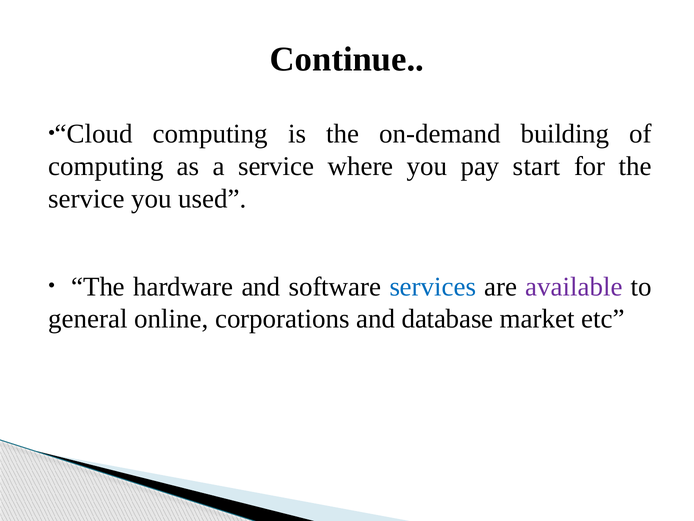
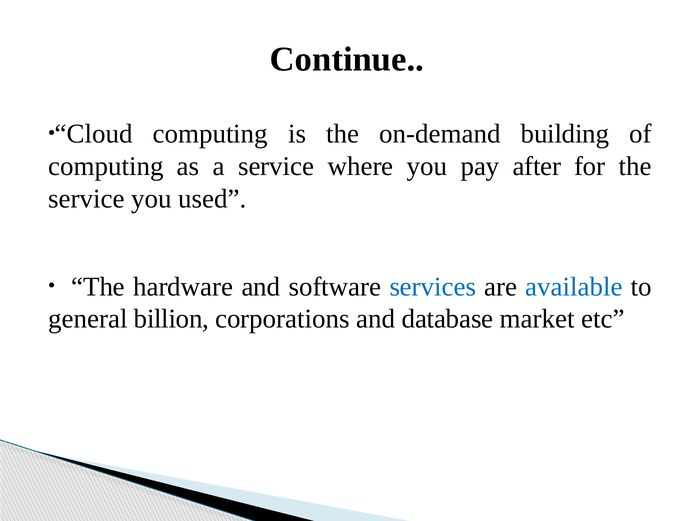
start: start -> after
available colour: purple -> blue
online: online -> billion
